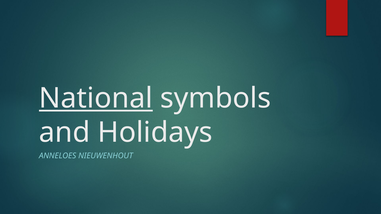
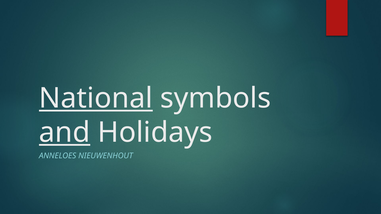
and underline: none -> present
